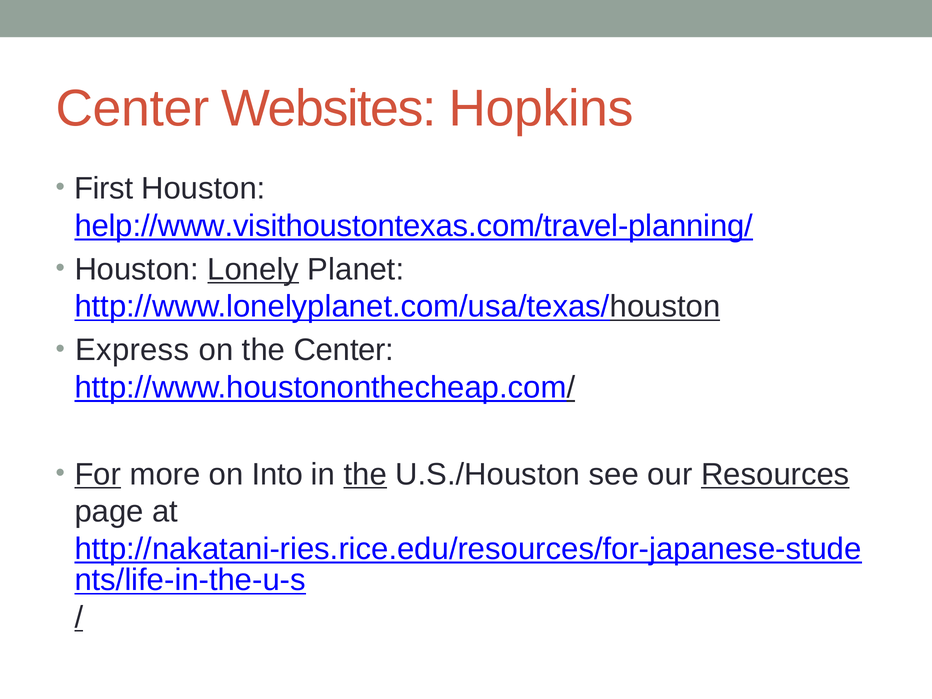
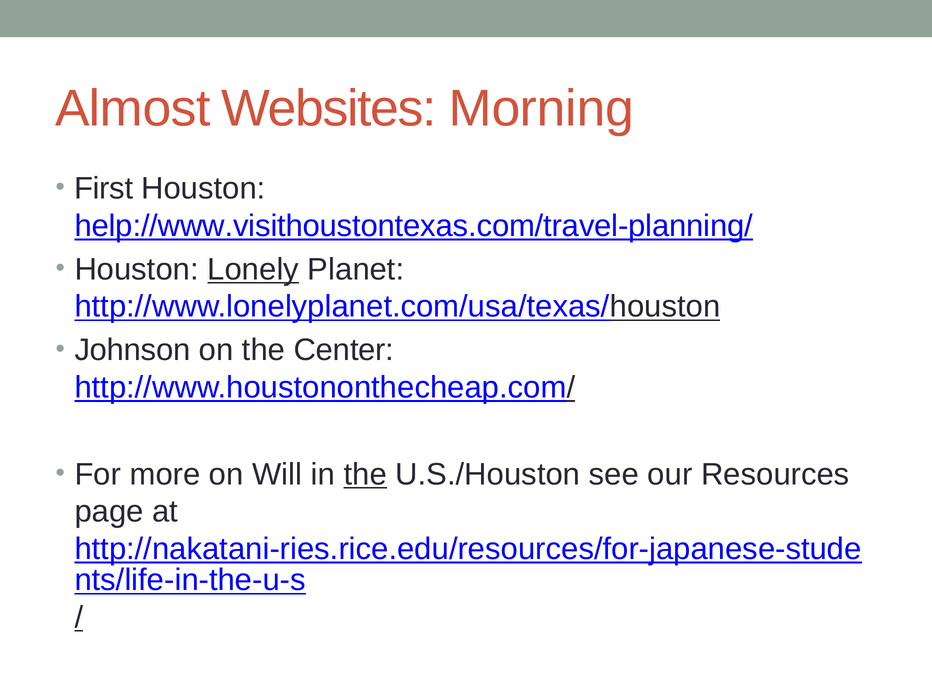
Center at (133, 108): Center -> Almost
Hopkins: Hopkins -> Morning
Express: Express -> Johnson
For underline: present -> none
Into: Into -> Will
Resources underline: present -> none
